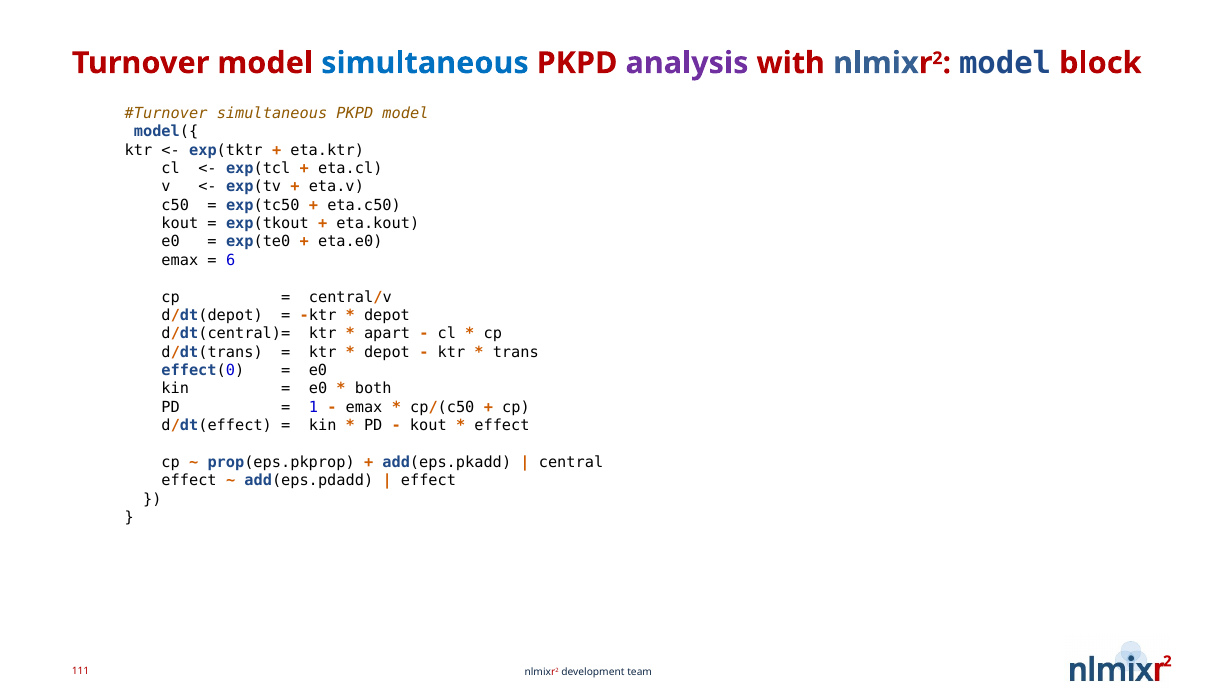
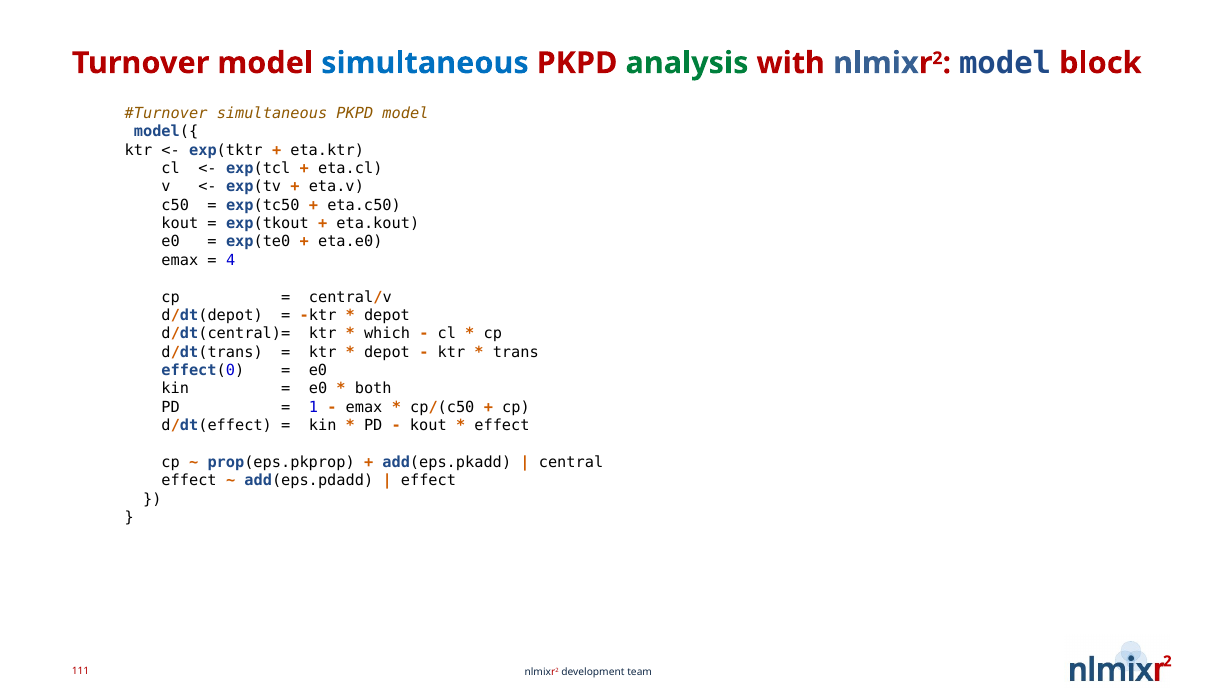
analysis colour: purple -> green
6: 6 -> 4
apart: apart -> which
